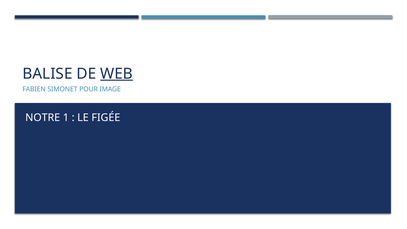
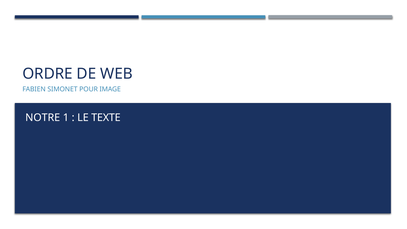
BALISE: BALISE -> ORDRE
WEB underline: present -> none
FIGÉE: FIGÉE -> TEXTE
